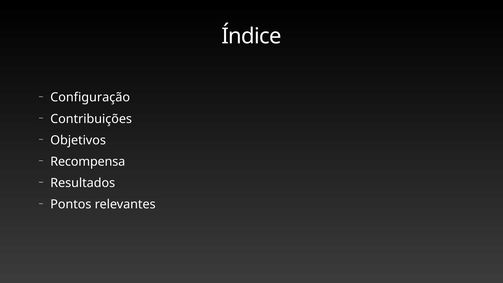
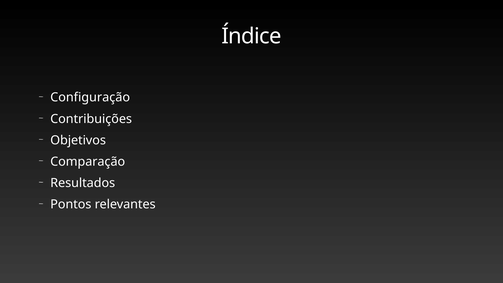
Recompensa: Recompensa -> Comparação
